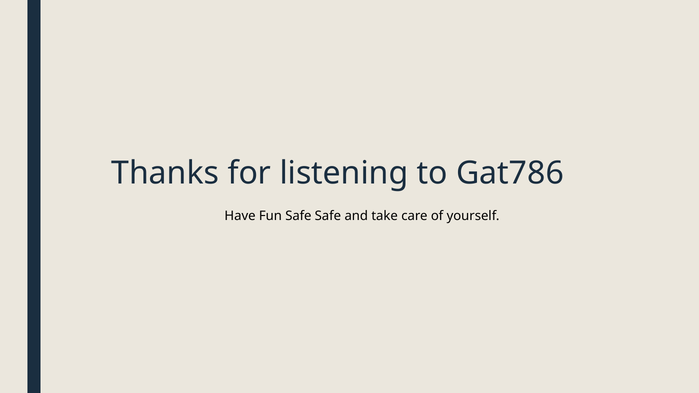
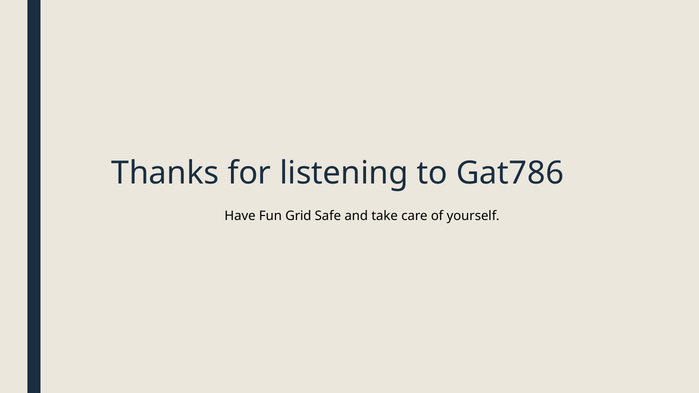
Fun Safe: Safe -> Grid
